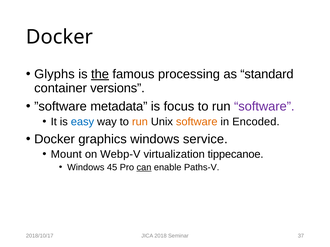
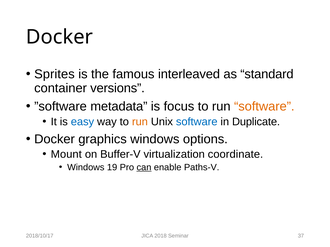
Glyphs: Glyphs -> Sprites
the underline: present -> none
processing: processing -> interleaved
software at (264, 107) colour: purple -> orange
software at (197, 122) colour: orange -> blue
Encoded: Encoded -> Duplicate
service: service -> options
Webp-V: Webp-V -> Buffer-V
tippecanoe: tippecanoe -> coordinate
45: 45 -> 19
